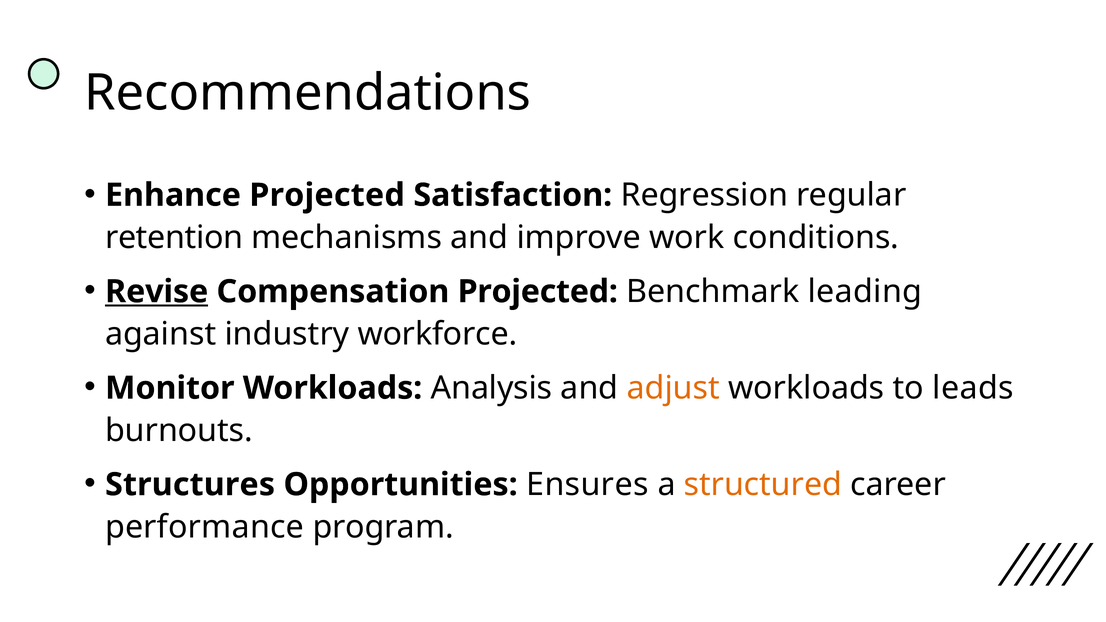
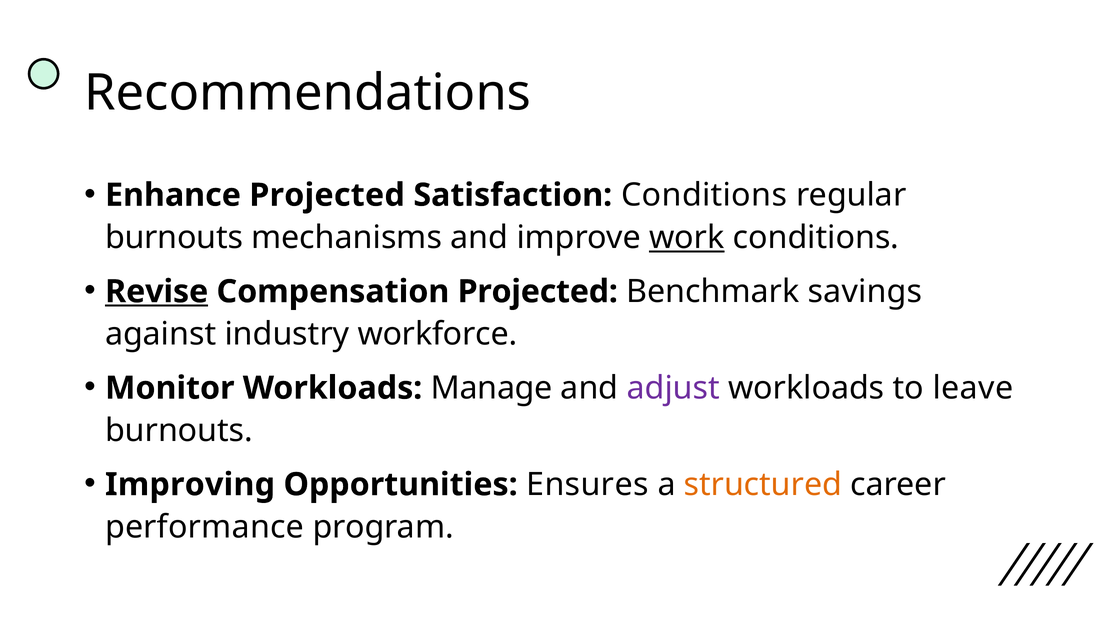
Satisfaction Regression: Regression -> Conditions
retention at (174, 238): retention -> burnouts
work underline: none -> present
leading: leading -> savings
Analysis: Analysis -> Manage
adjust colour: orange -> purple
leads: leads -> leave
Structures: Structures -> Improving
